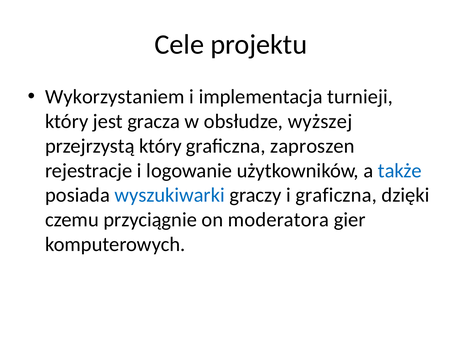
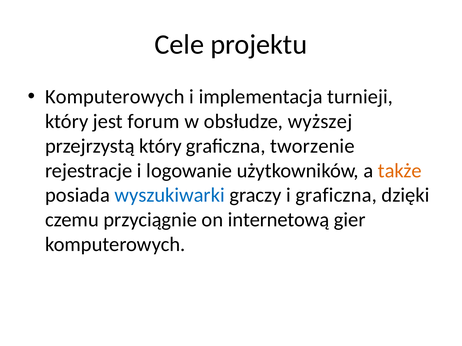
Wykorzystaniem at (115, 97): Wykorzystaniem -> Komputerowych
gracza: gracza -> forum
zaproszen: zaproszen -> tworzenie
także colour: blue -> orange
moderatora: moderatora -> internetową
